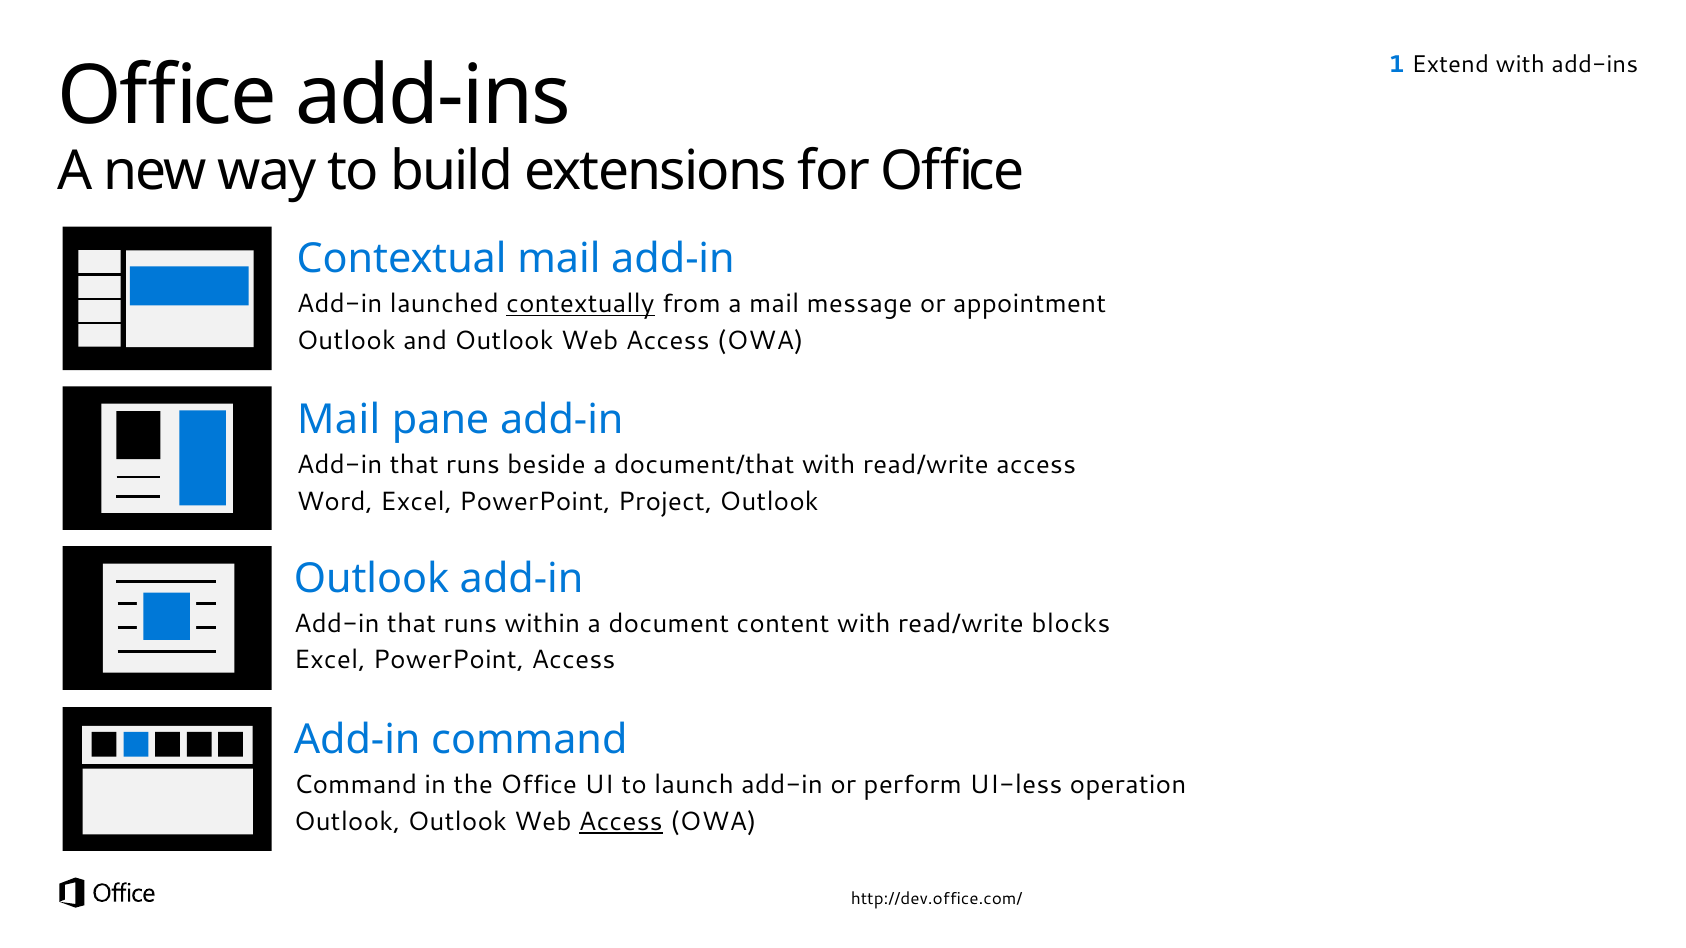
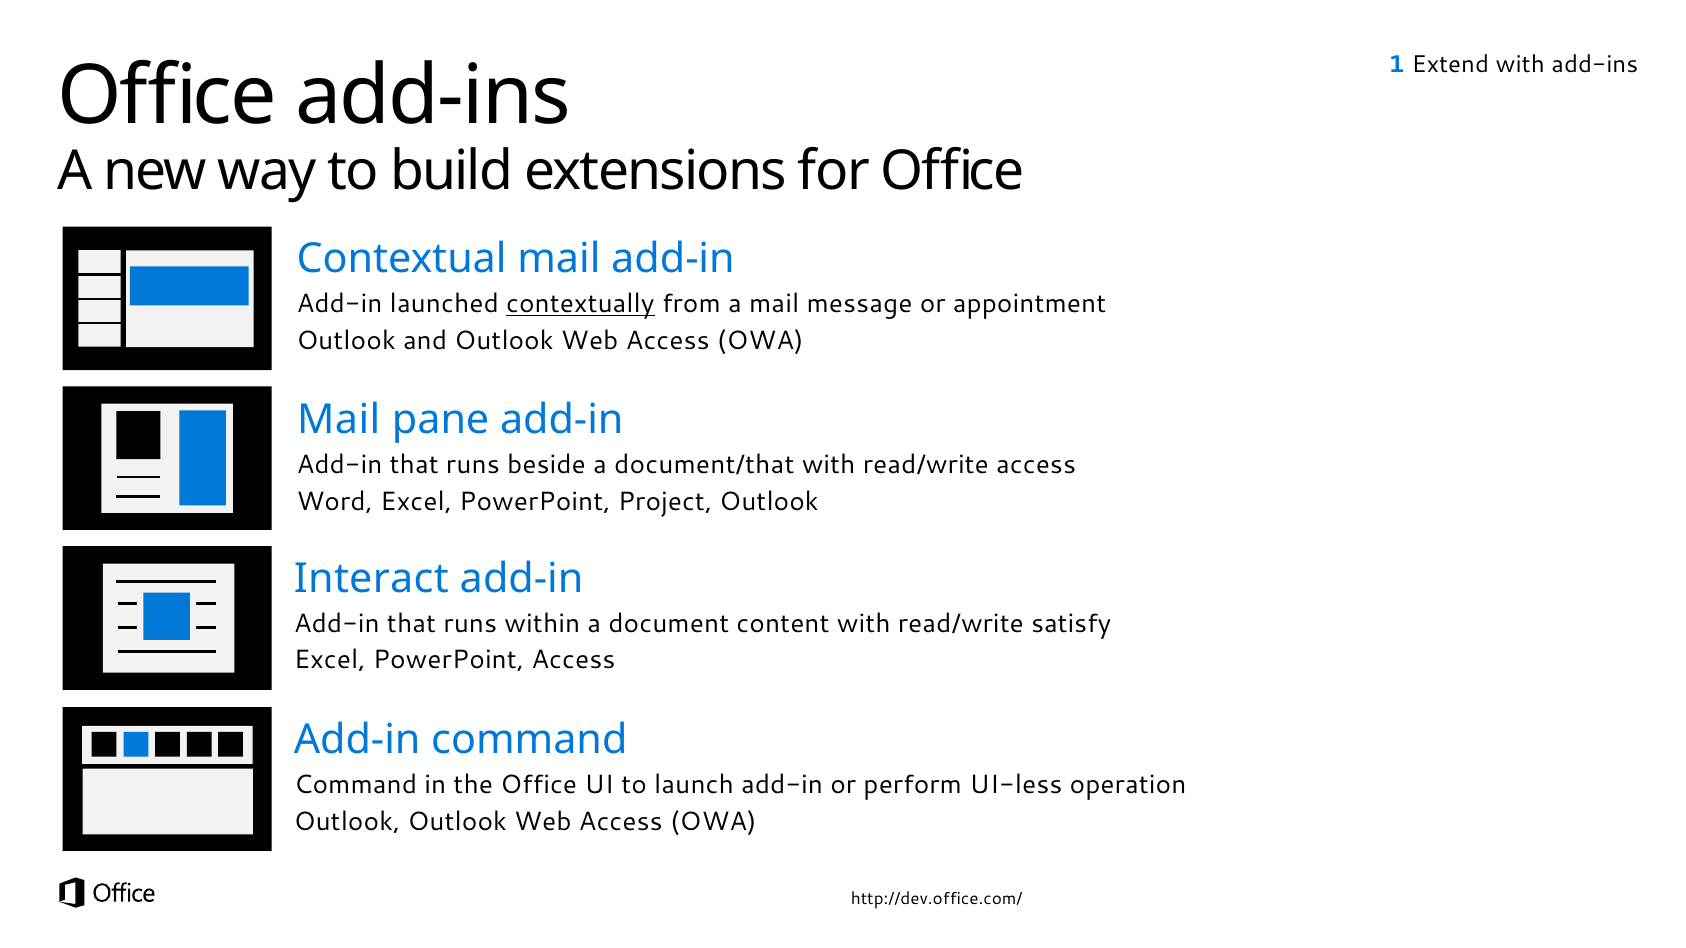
Outlook at (371, 579): Outlook -> Interact
blocks: blocks -> satisfy
Access at (621, 822) underline: present -> none
